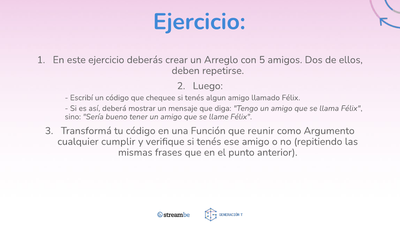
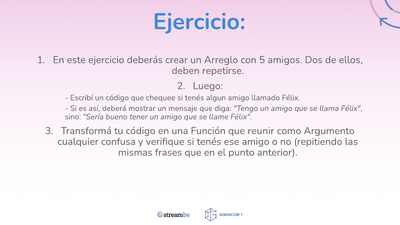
cumplir: cumplir -> confusa
